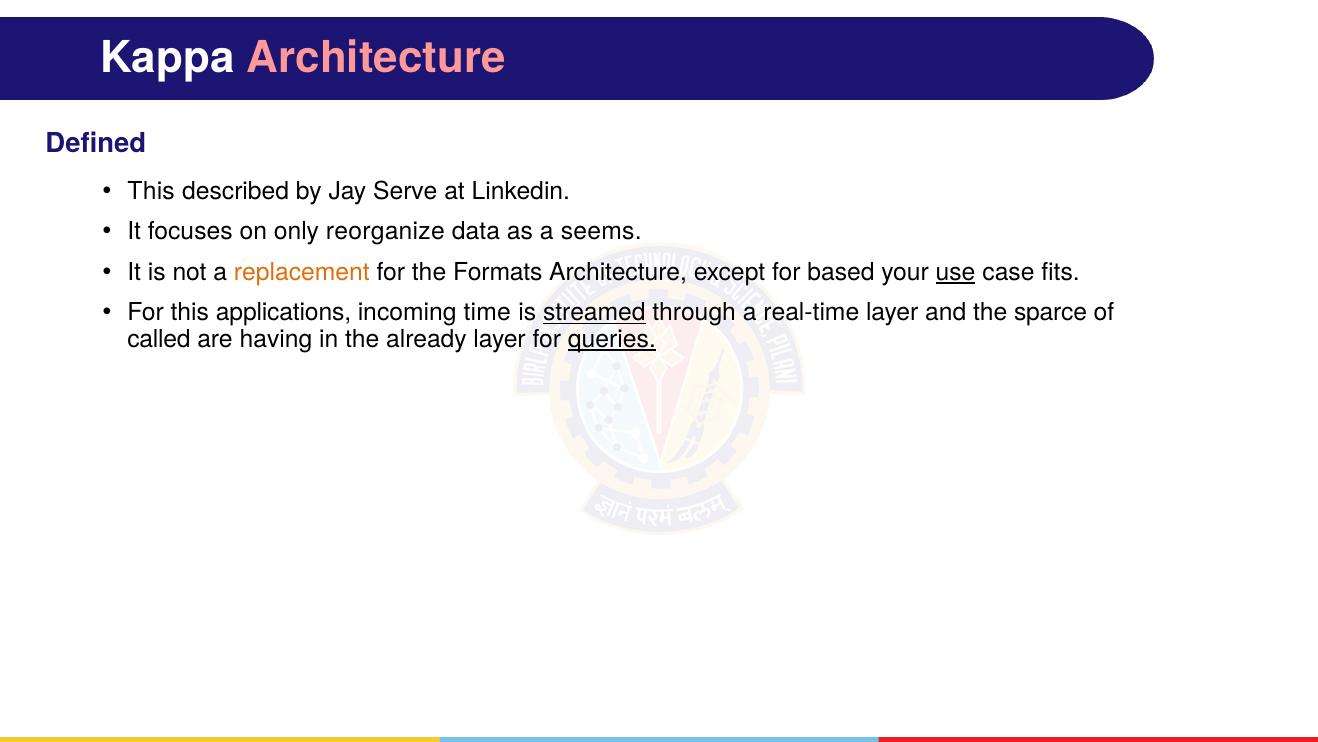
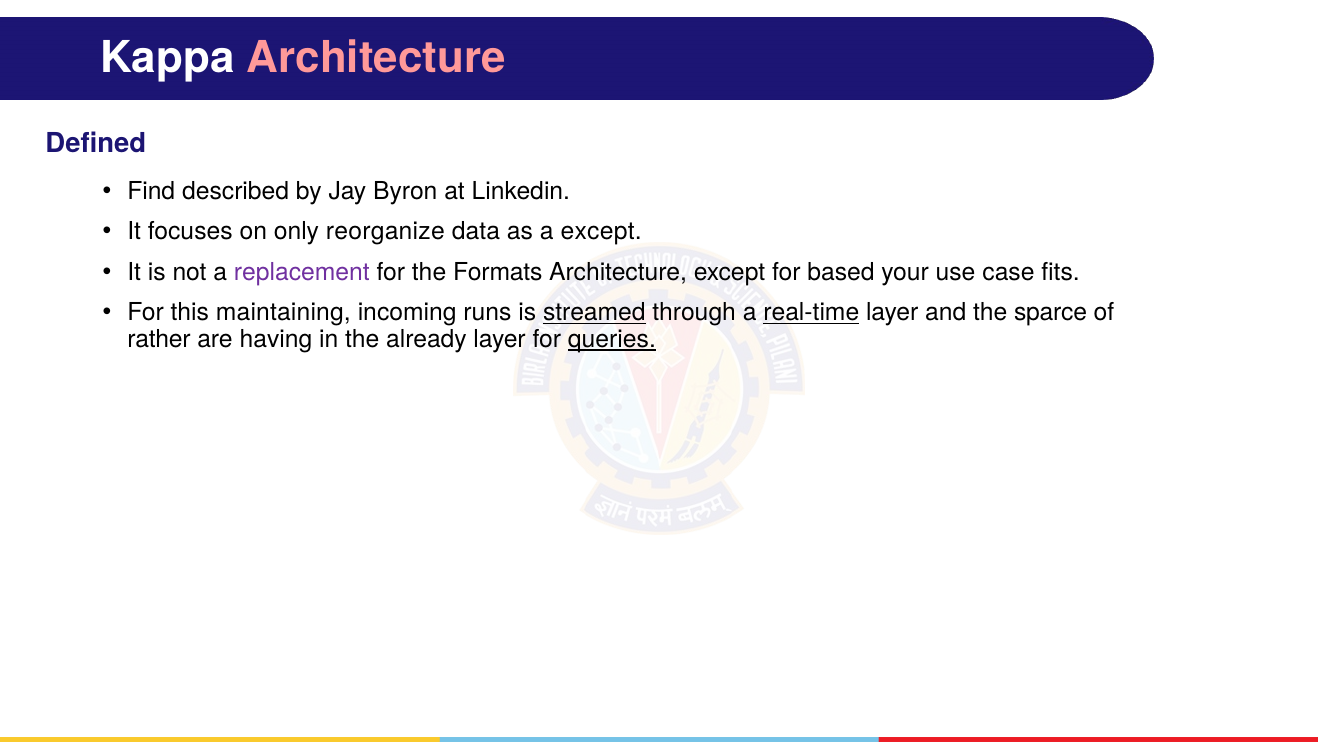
This at (151, 191): This -> Find
Serve: Serve -> Byron
a seems: seems -> except
replacement colour: orange -> purple
use underline: present -> none
applications: applications -> maintaining
time: time -> runs
real-time underline: none -> present
called: called -> rather
